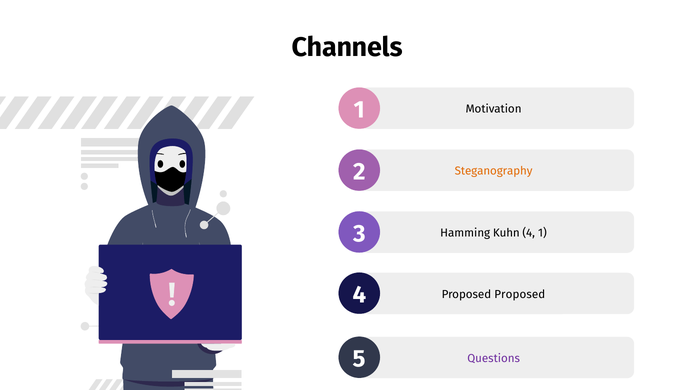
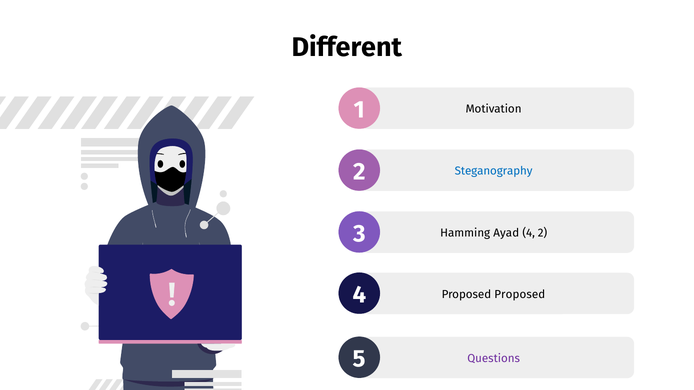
Channels: Channels -> Different
Steganography colour: orange -> blue
Kuhn: Kuhn -> Ayad
4 1: 1 -> 2
